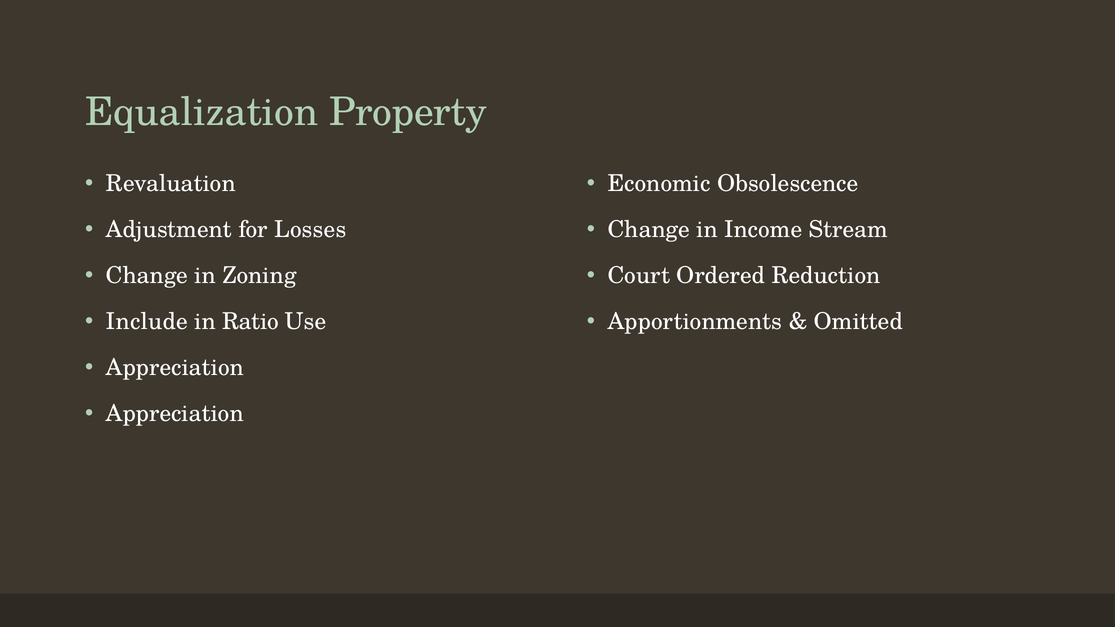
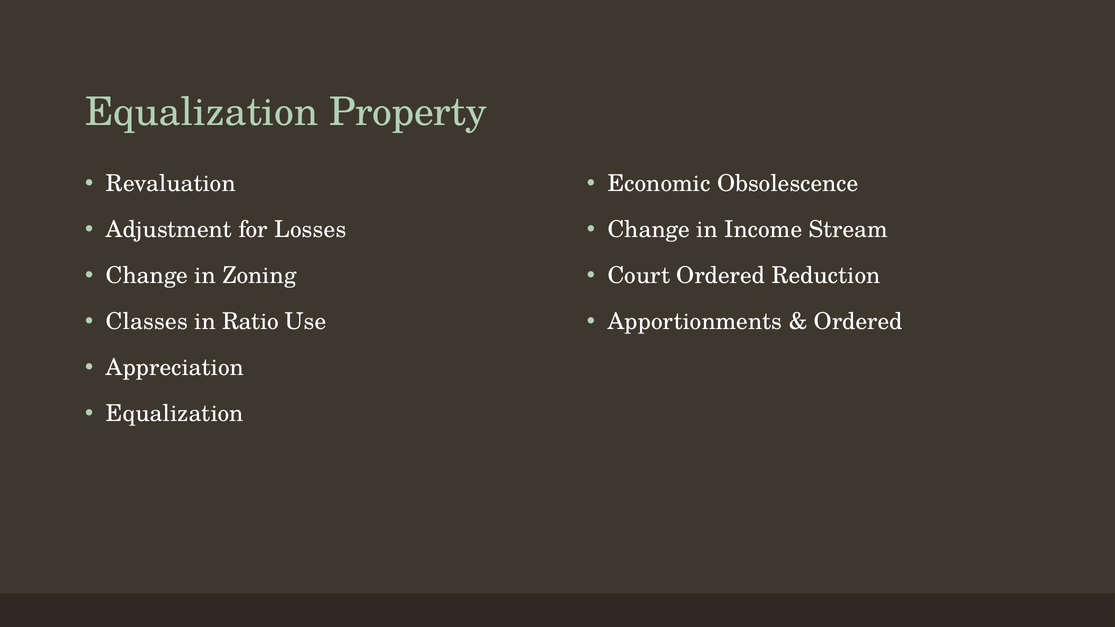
Include: Include -> Classes
Omitted at (858, 322): Omitted -> Ordered
Appreciation at (175, 414): Appreciation -> Equalization
